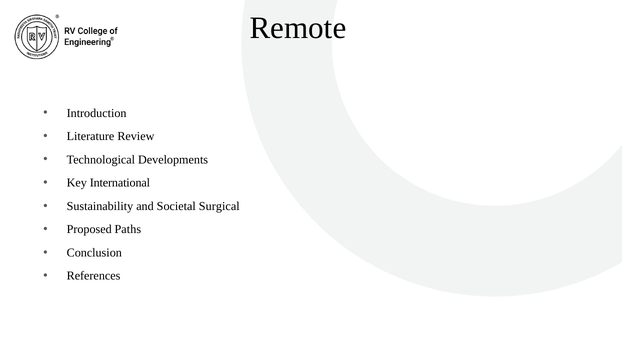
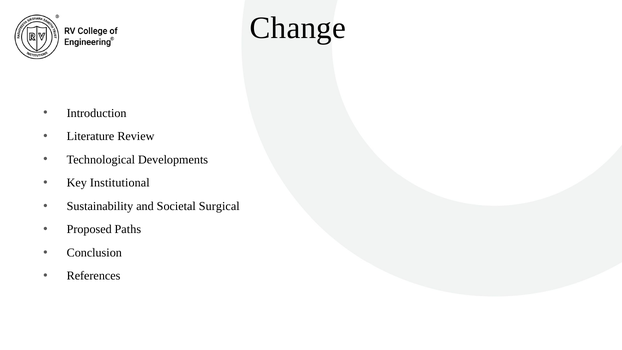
Remote: Remote -> Change
International: International -> Institutional
